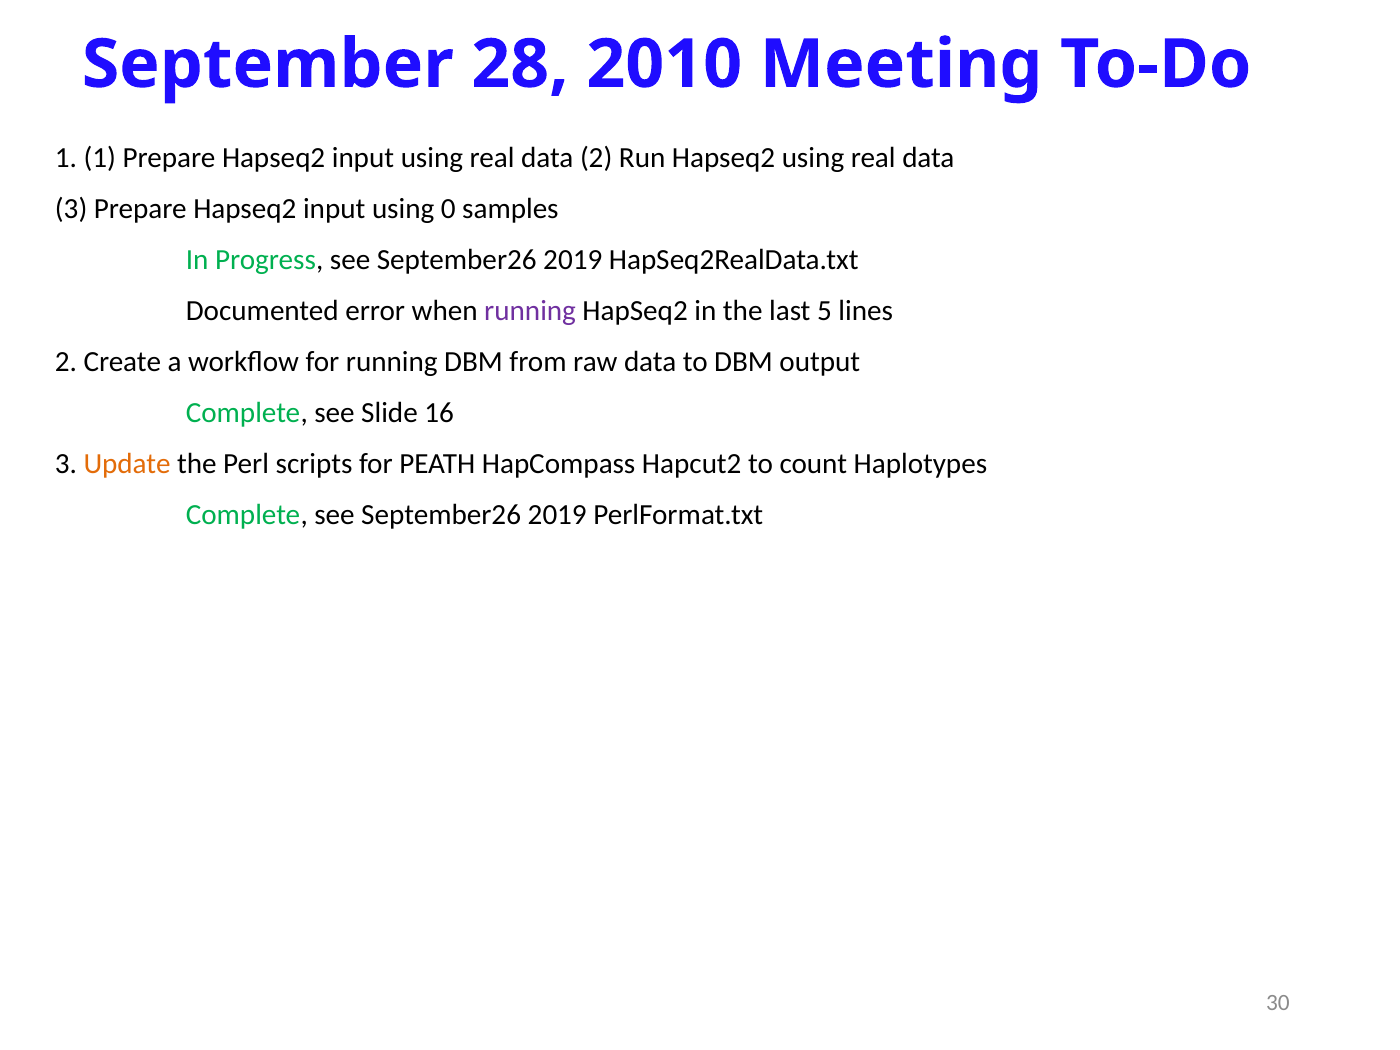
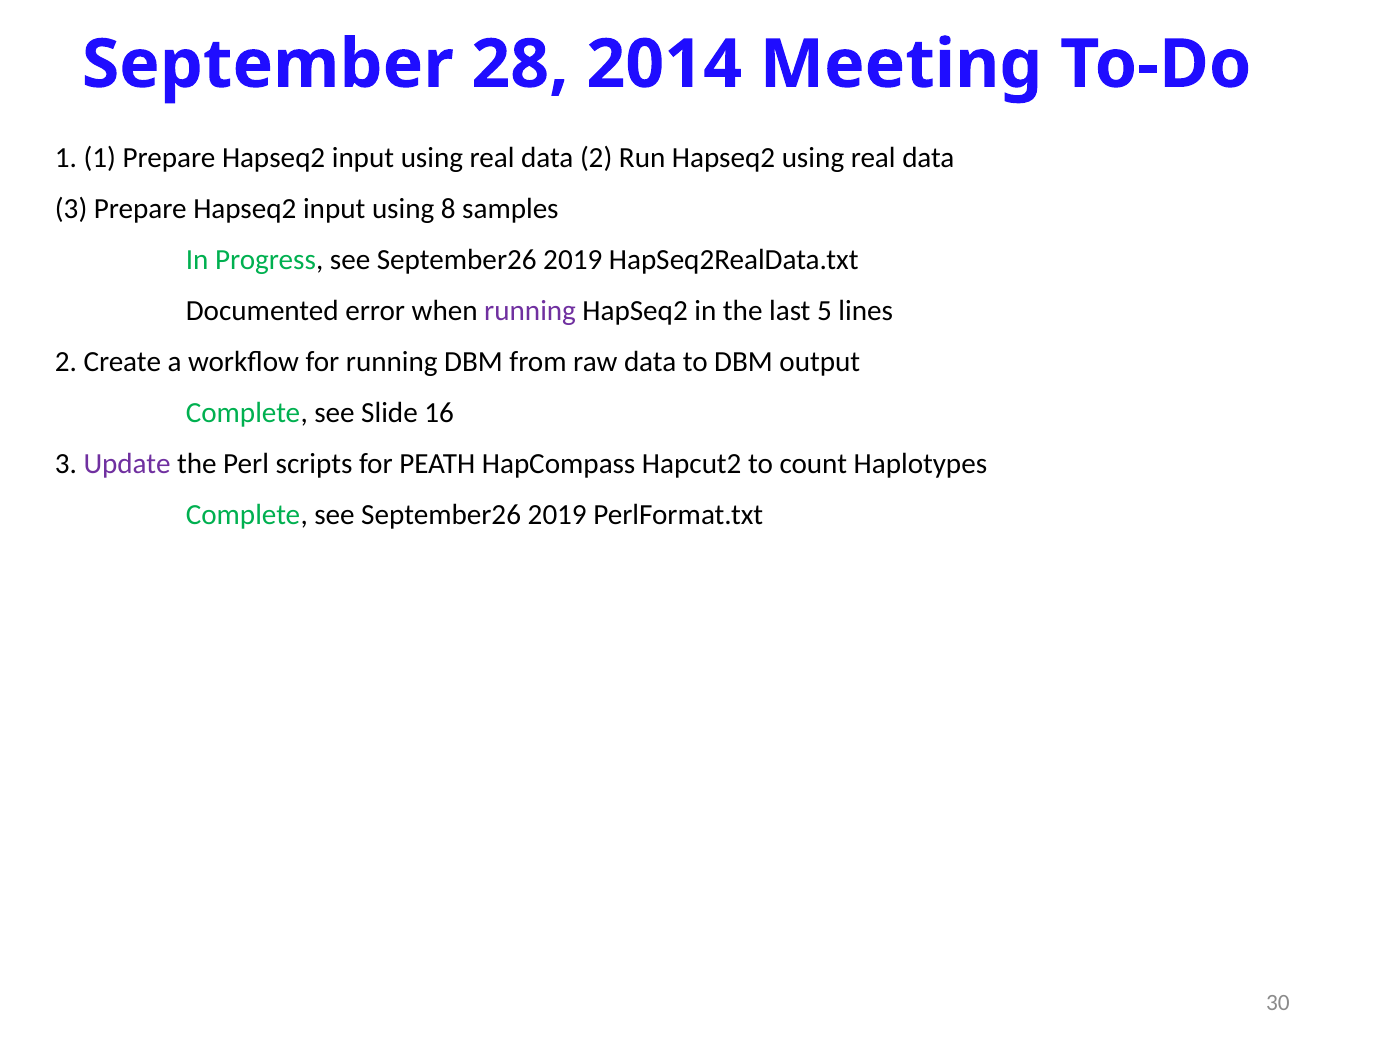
2010: 2010 -> 2014
0: 0 -> 8
Update colour: orange -> purple
